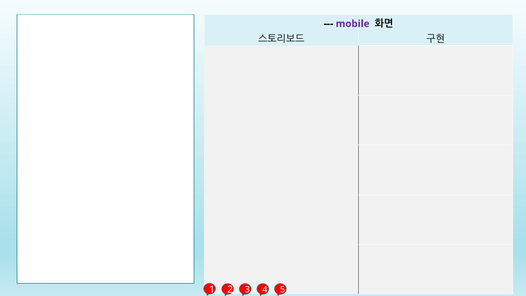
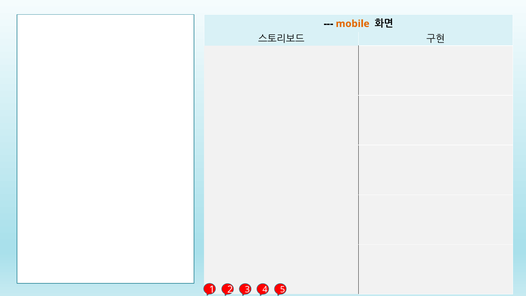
mobile colour: purple -> orange
